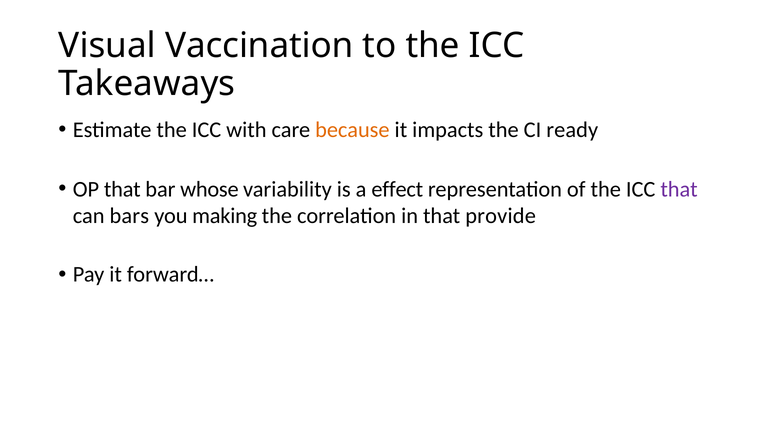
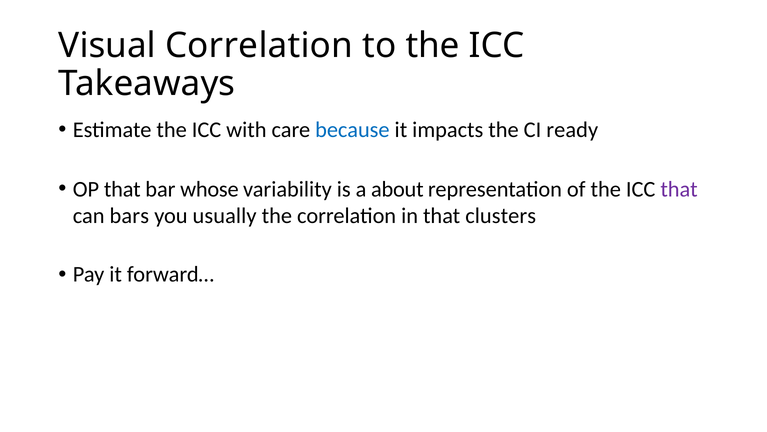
Visual Vaccination: Vaccination -> Correlation
because colour: orange -> blue
effect: effect -> about
making: making -> usually
provide: provide -> clusters
